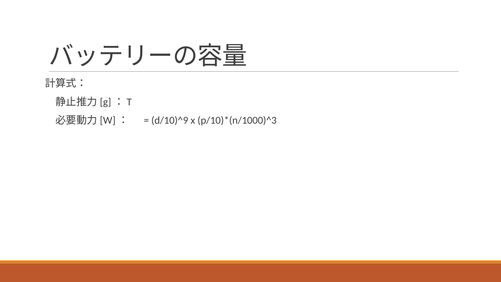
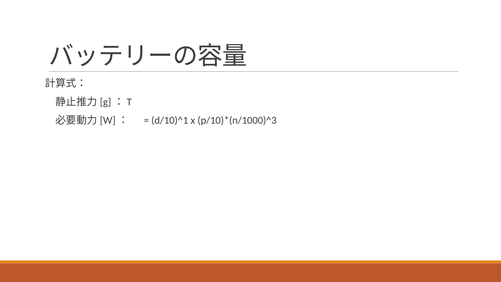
d/10)^9: d/10)^9 -> d/10)^1
